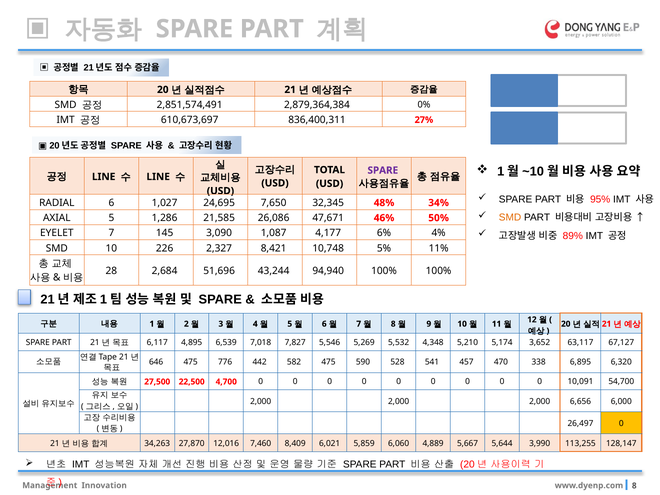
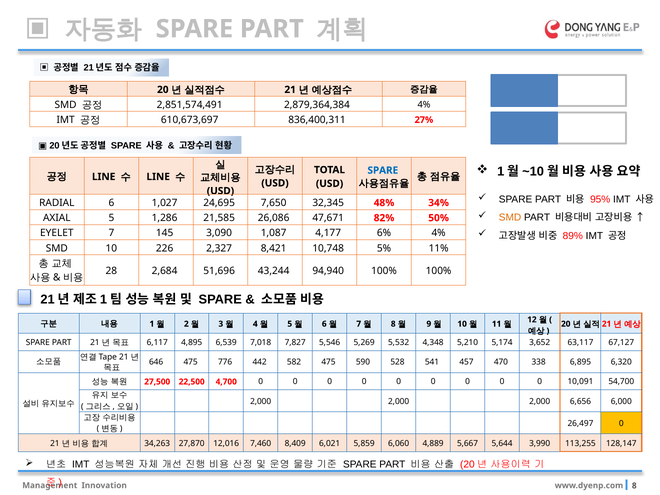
2,879,364,384 0%: 0% -> 4%
SPARE at (383, 170) colour: purple -> blue
46%: 46% -> 82%
